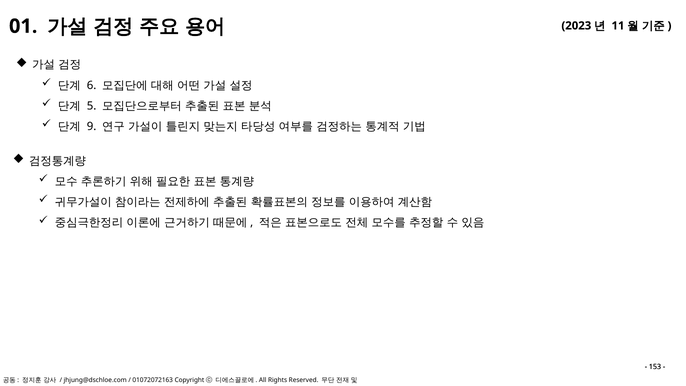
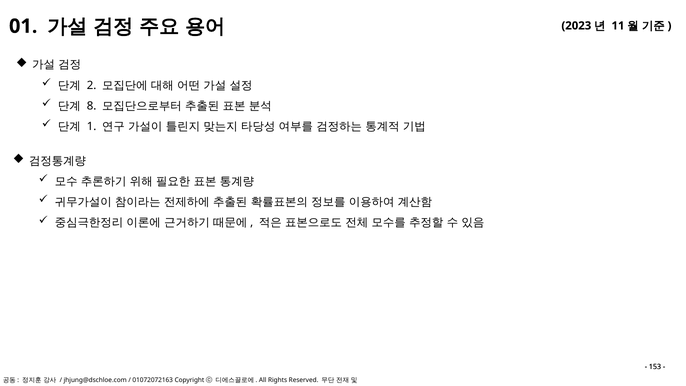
6: 6 -> 2
5: 5 -> 8
9: 9 -> 1
